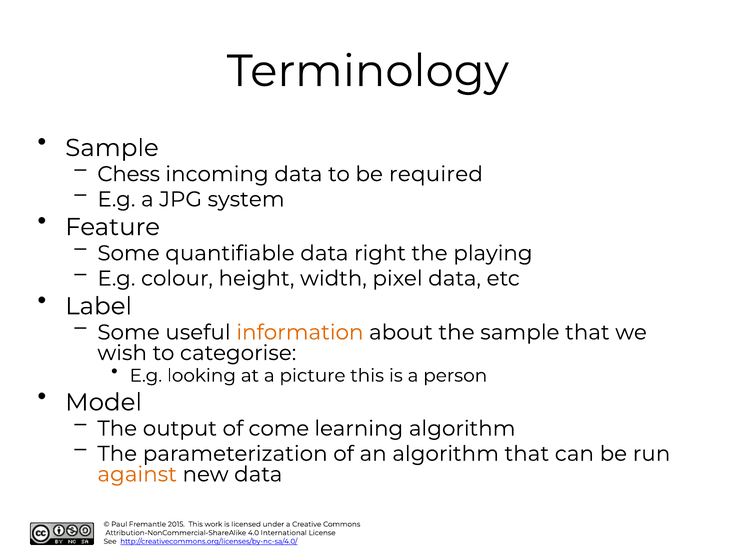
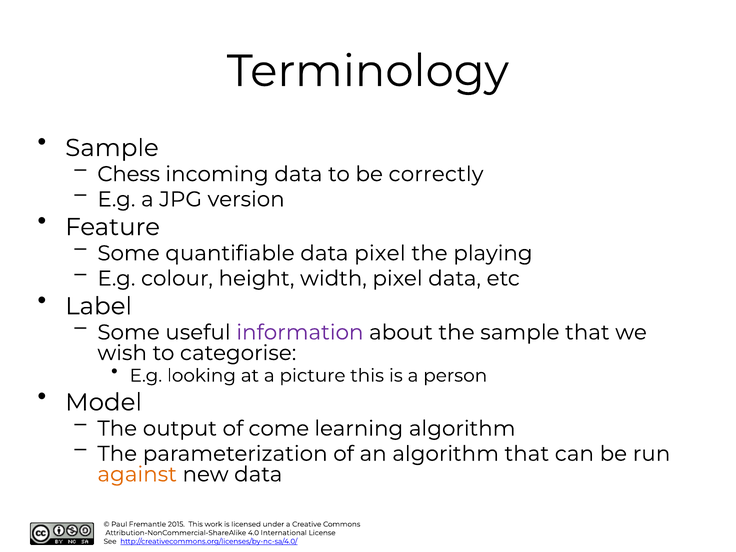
required: required -> correctly
system: system -> version
data right: right -> pixel
information colour: orange -> purple
